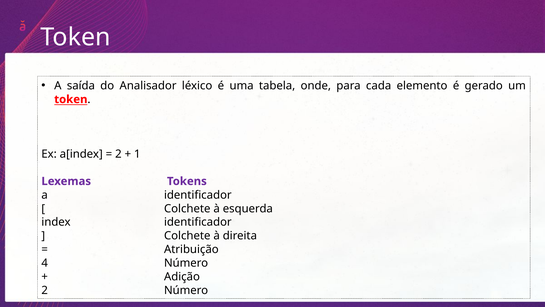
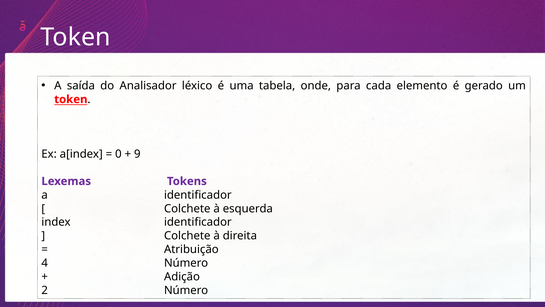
2 at (118, 154): 2 -> 0
1: 1 -> 9
